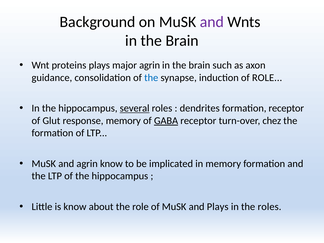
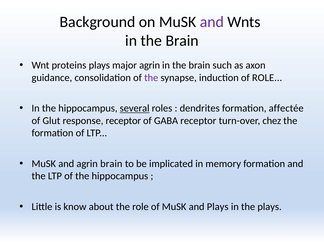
the at (151, 78) colour: blue -> purple
formation receptor: receptor -> affectée
response memory: memory -> receptor
GABA underline: present -> none
agrin know: know -> brain
the roles: roles -> plays
